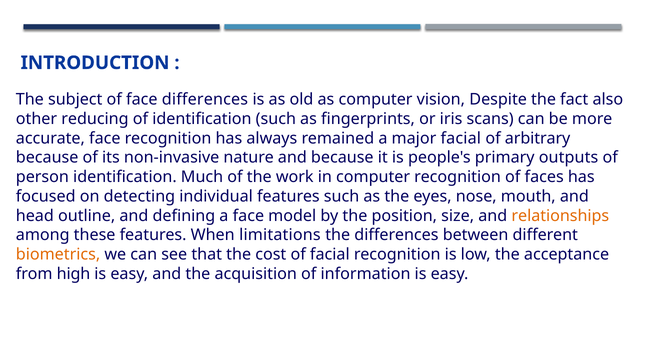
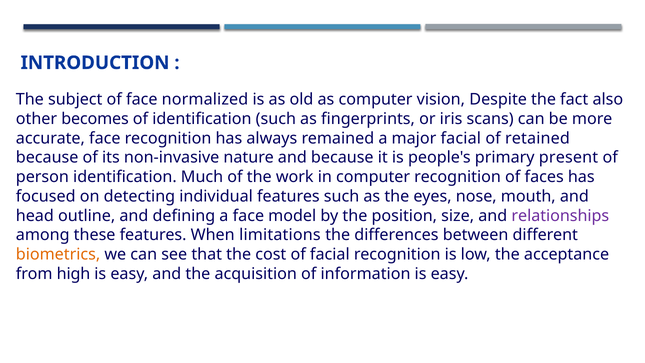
face differences: differences -> normalized
reducing: reducing -> becomes
arbitrary: arbitrary -> retained
outputs: outputs -> present
relationships colour: orange -> purple
